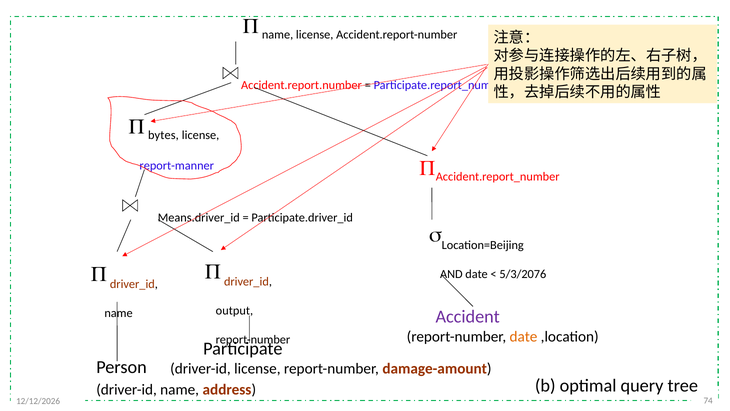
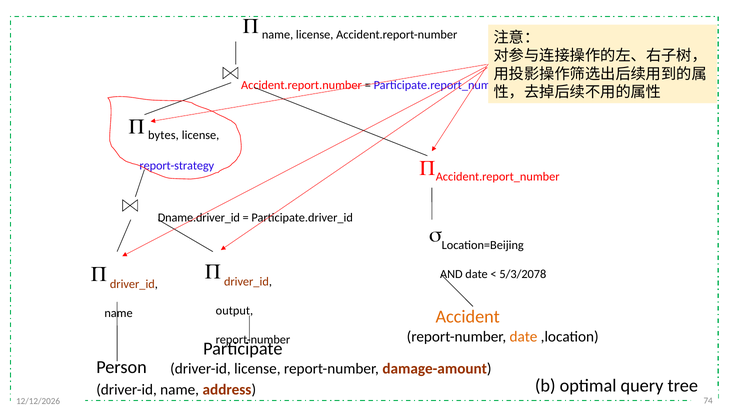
report-manner: report-manner -> report-strategy
Means.driver_id: Means.driver_id -> Dname.driver_id
5/3/2076: 5/3/2076 -> 5/3/2078
Accident colour: purple -> orange
